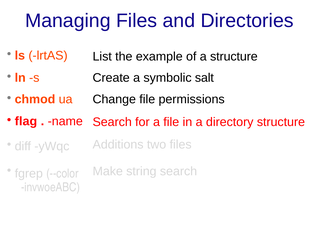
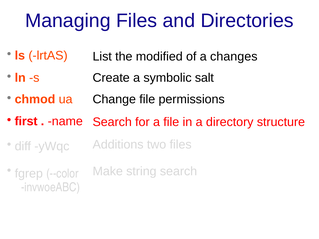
example: example -> modified
a structure: structure -> changes
flag: flag -> first
